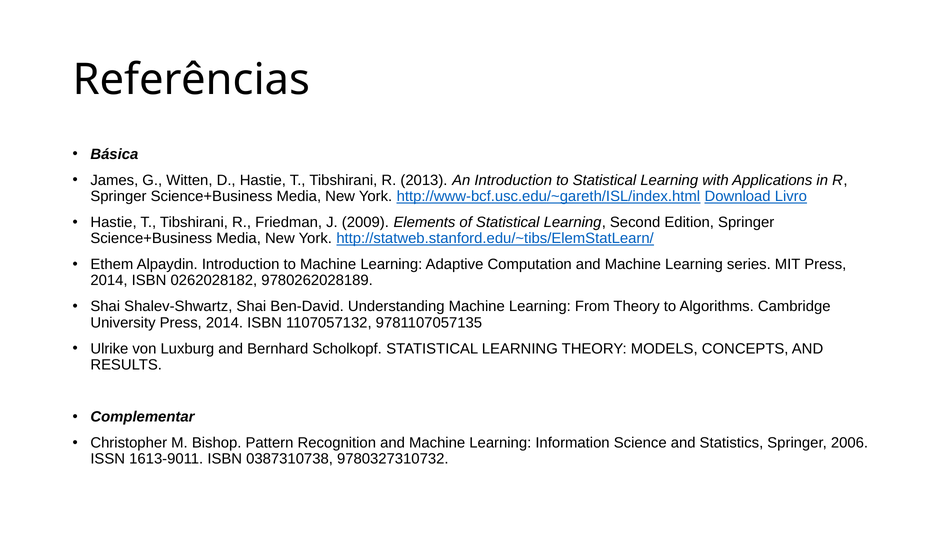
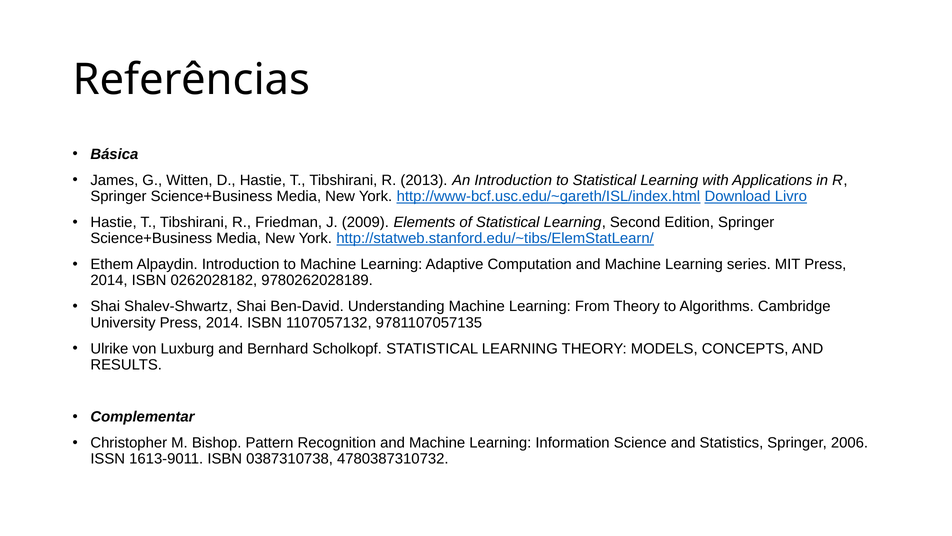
9780327310732: 9780327310732 -> 4780387310732
